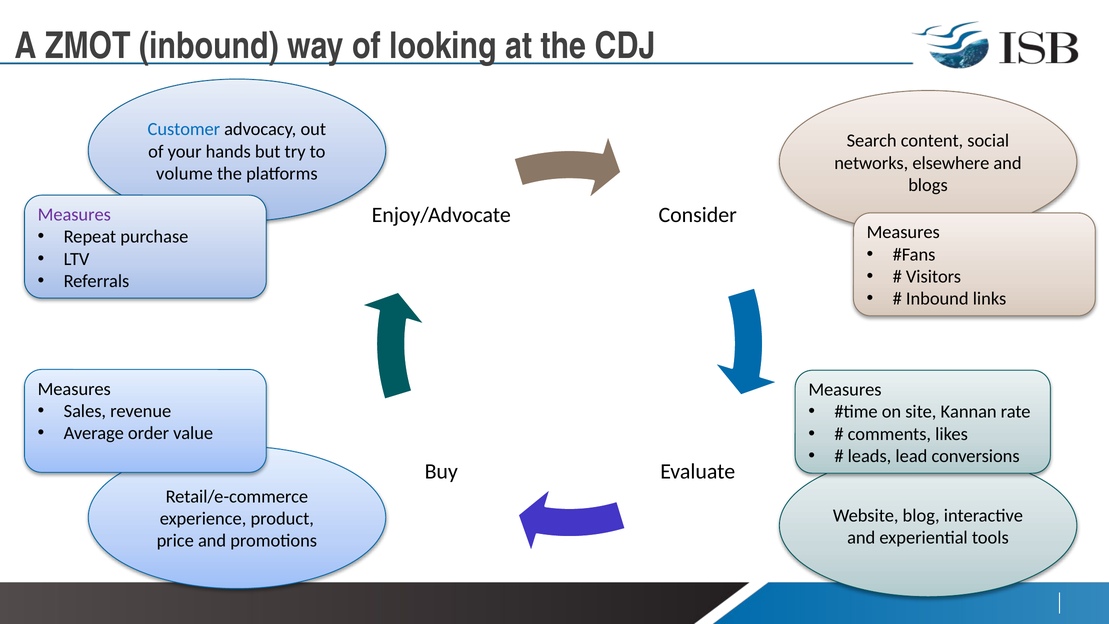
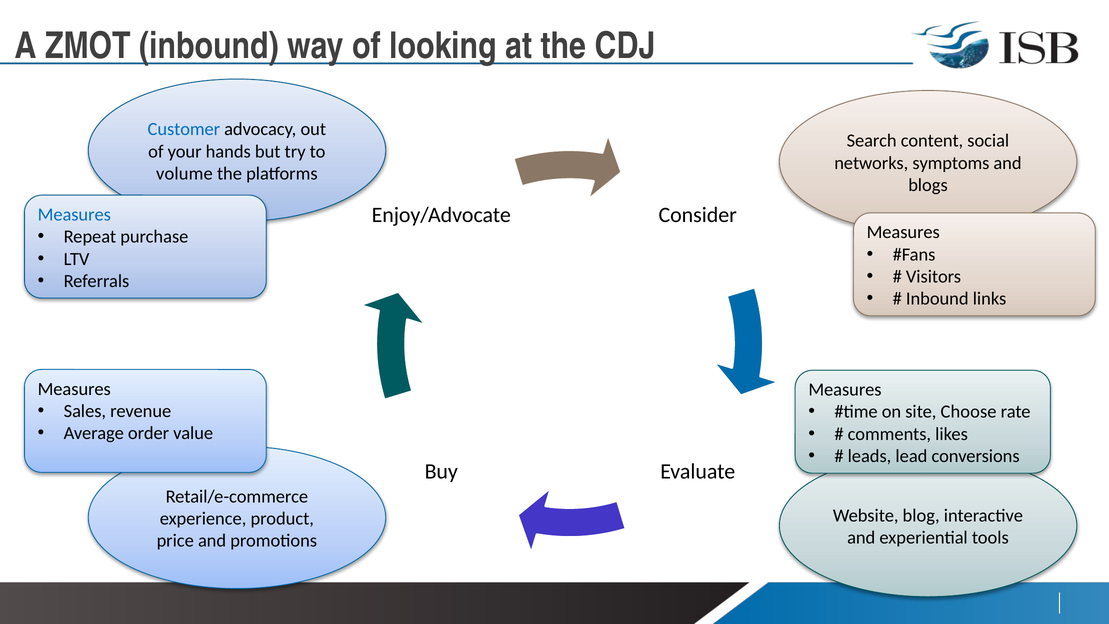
elsewhere: elsewhere -> symptoms
Measures at (74, 215) colour: purple -> blue
Kannan: Kannan -> Choose
